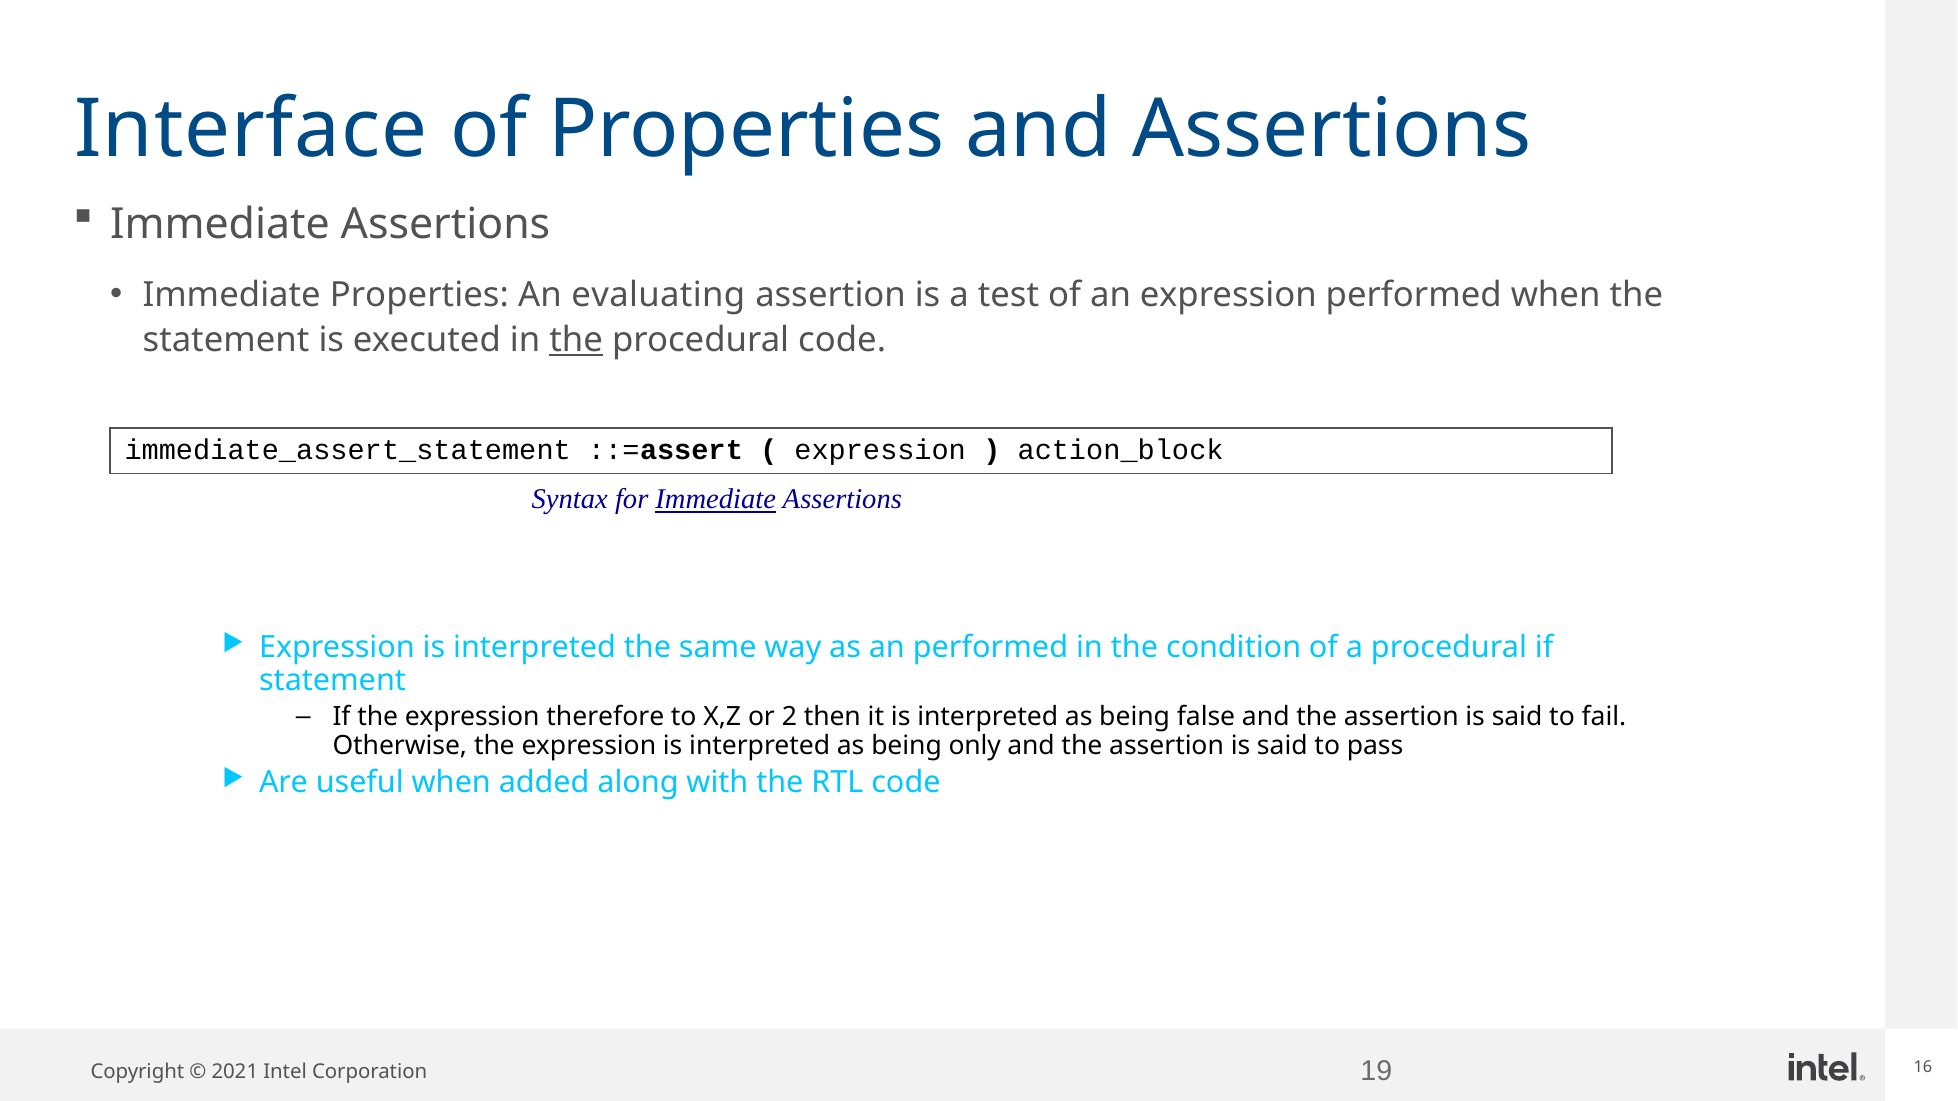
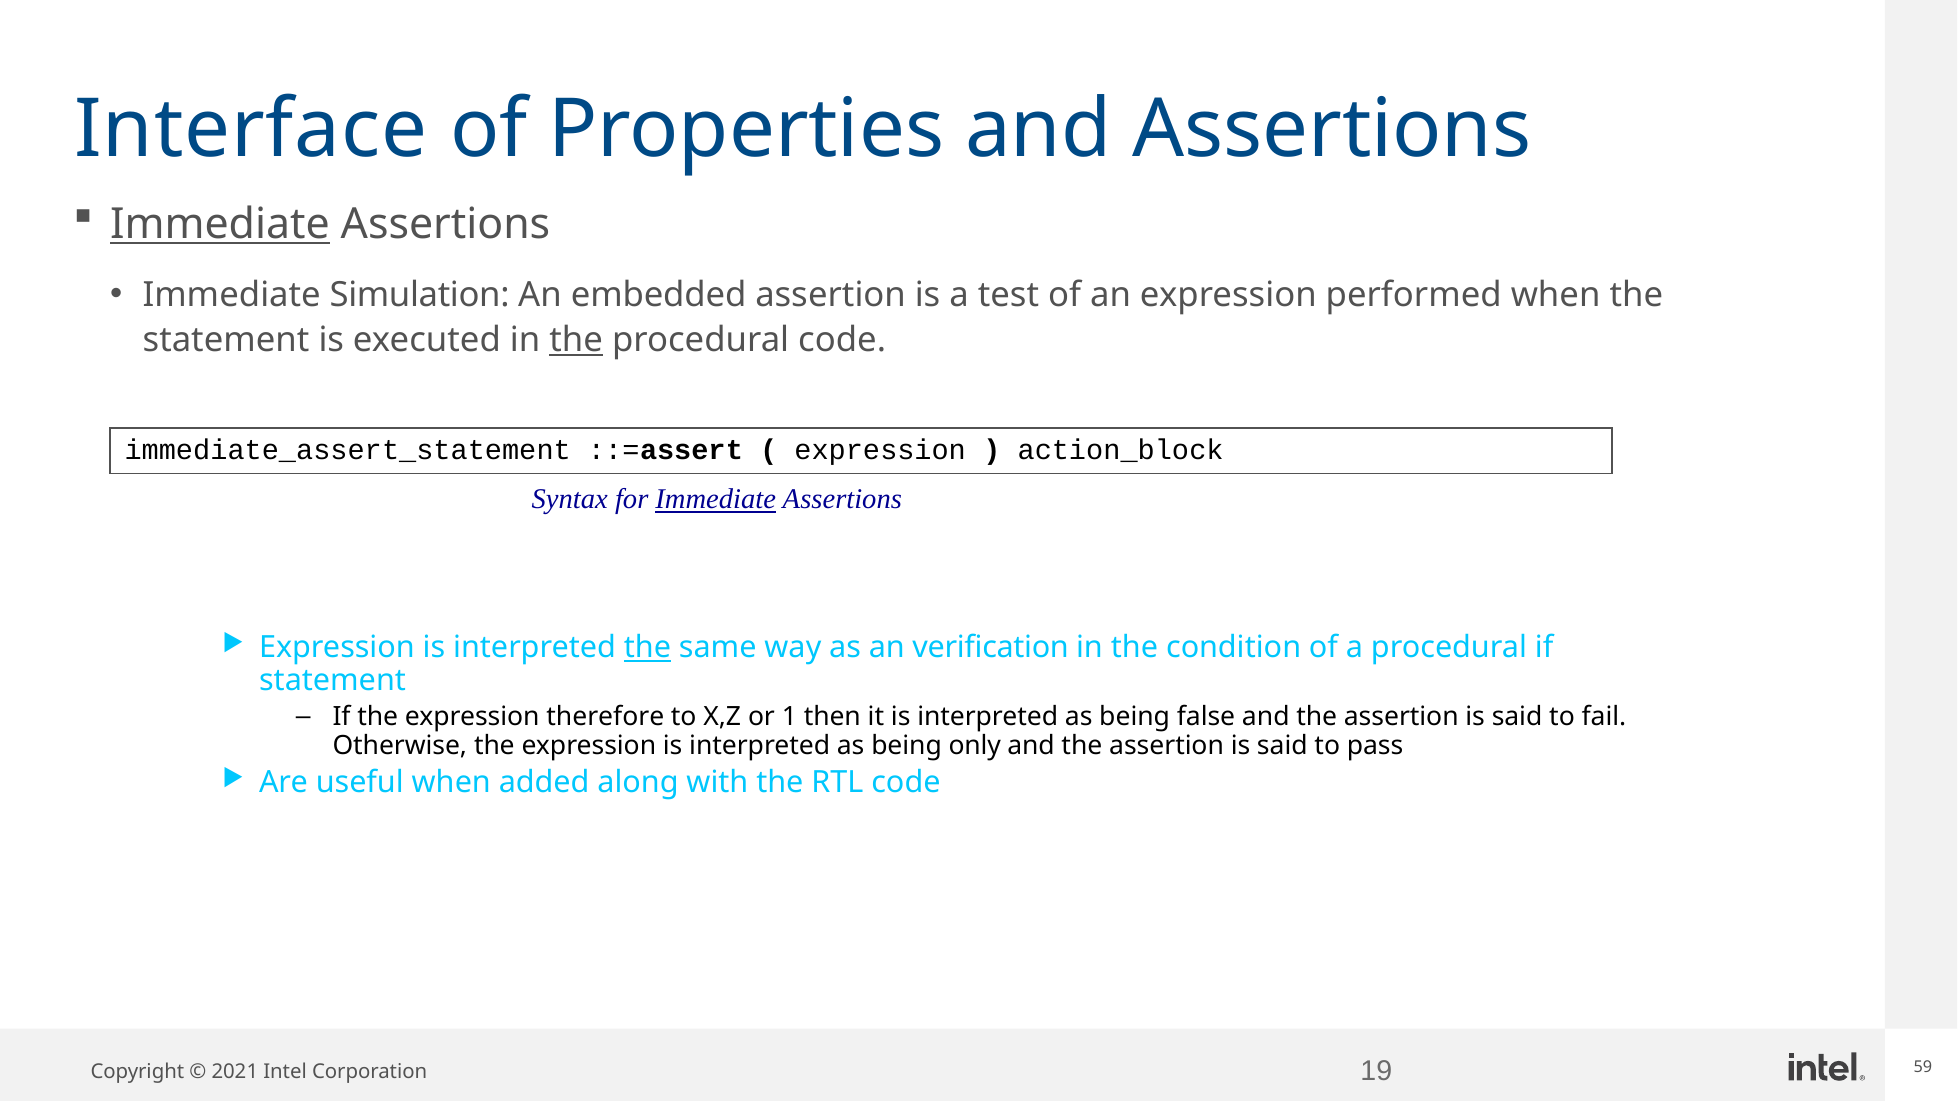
Immediate at (220, 224) underline: none -> present
Immediate Properties: Properties -> Simulation
evaluating: evaluating -> embedded
the at (647, 648) underline: none -> present
an performed: performed -> verification
2: 2 -> 1
16: 16 -> 59
